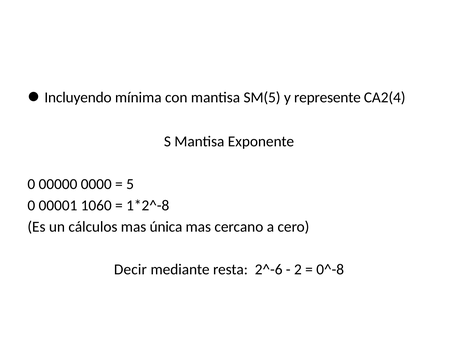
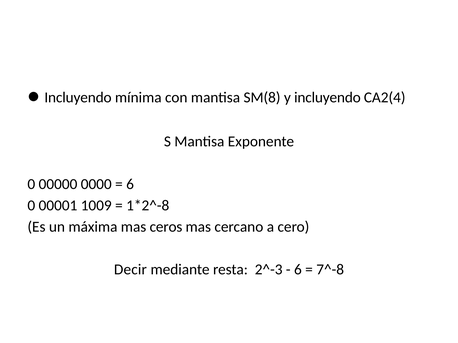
SM(5: SM(5 -> SM(8
y represente: represente -> incluyendo
5 at (130, 184): 5 -> 6
1060: 1060 -> 1009
cálculos: cálculos -> máxima
única: única -> ceros
2^-6: 2^-6 -> 2^-3
2 at (298, 270): 2 -> 6
0^-8: 0^-8 -> 7^-8
